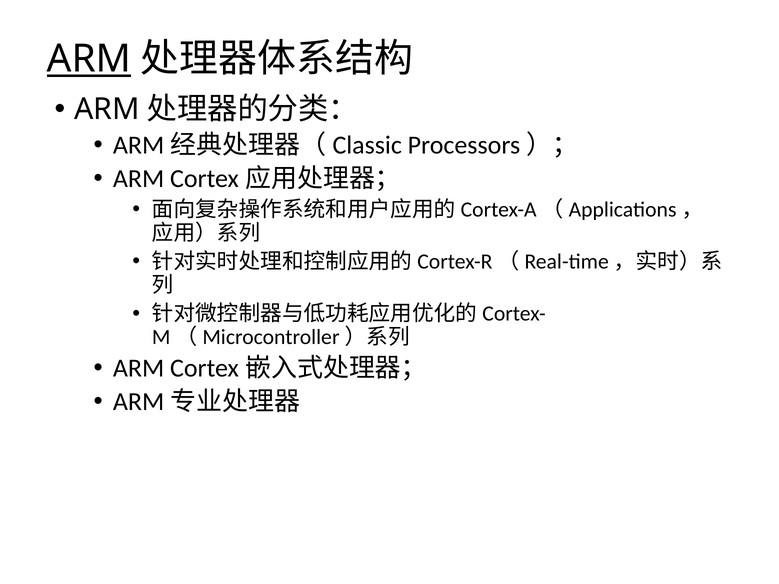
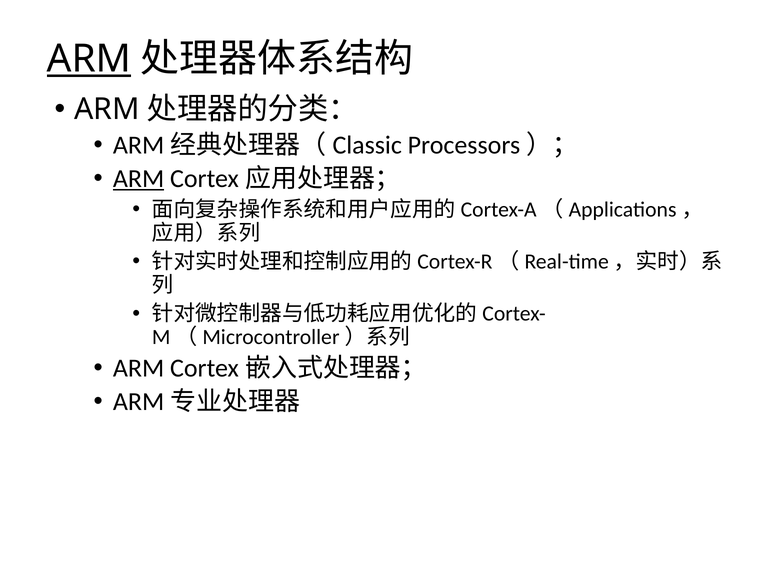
ARM at (139, 179) underline: none -> present
